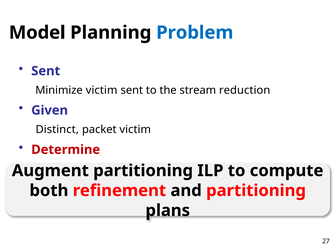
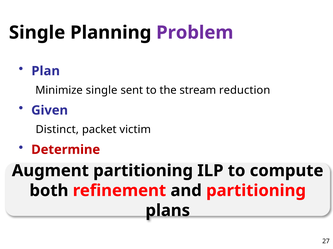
Model at (37, 33): Model -> Single
Problem colour: blue -> purple
Sent at (46, 71): Sent -> Plan
Minimize victim: victim -> single
